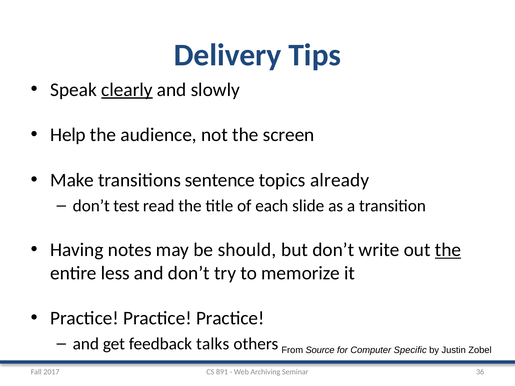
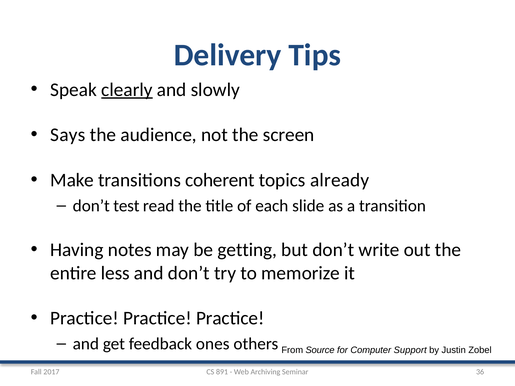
Help: Help -> Says
sentence: sentence -> coherent
should: should -> getting
the at (448, 250) underline: present -> none
talks: talks -> ones
Specific: Specific -> Support
